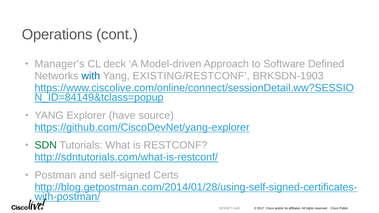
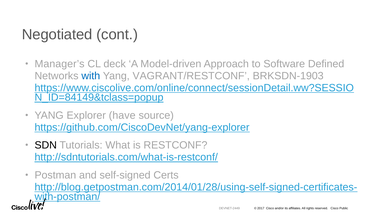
Operations: Operations -> Negotiated
EXISTING/RESTCONF: EXISTING/RESTCONF -> VAGRANT/RESTCONF
SDN colour: green -> black
